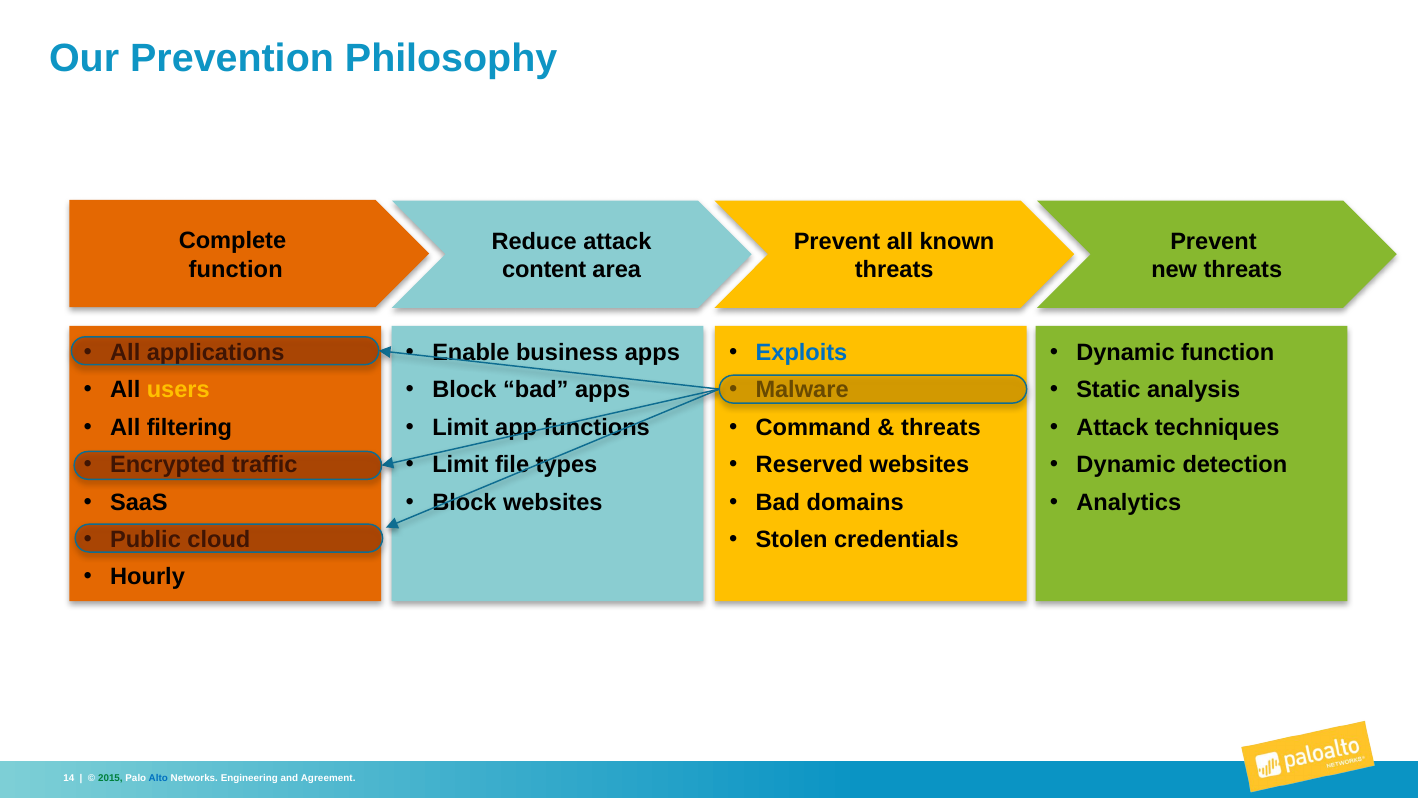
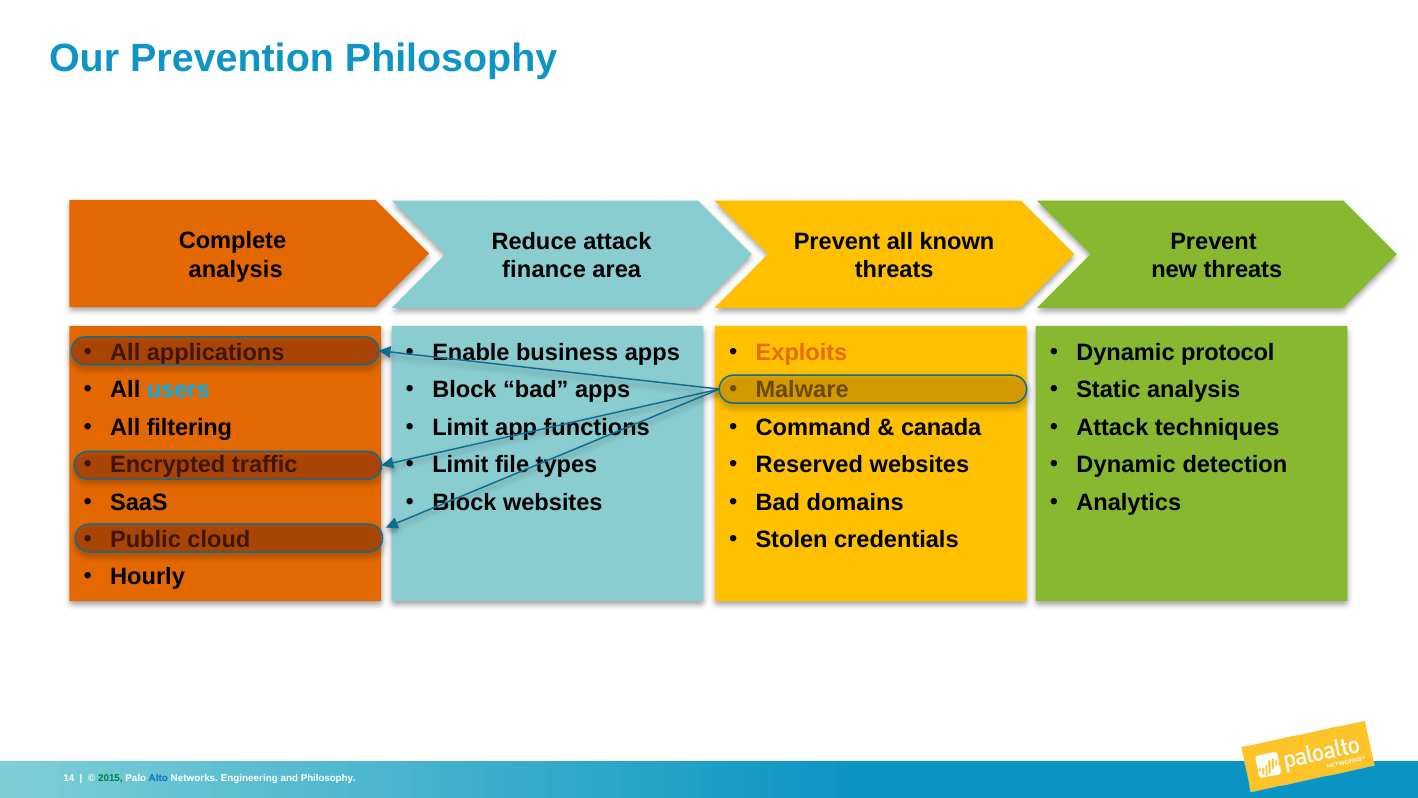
function at (236, 269): function -> analysis
content: content -> finance
Exploits colour: blue -> orange
Dynamic function: function -> protocol
users colour: yellow -> light blue
threats at (941, 427): threats -> canada
and Agreement: Agreement -> Philosophy
